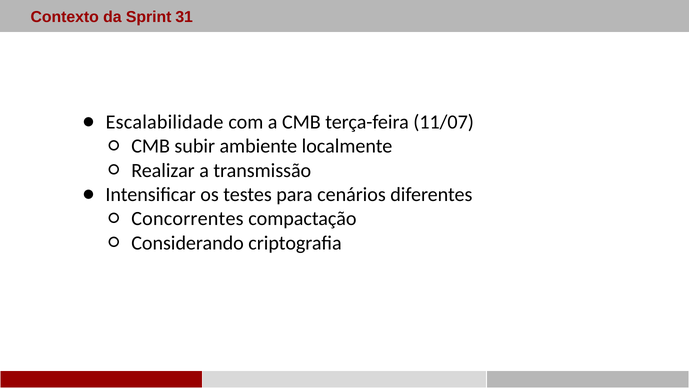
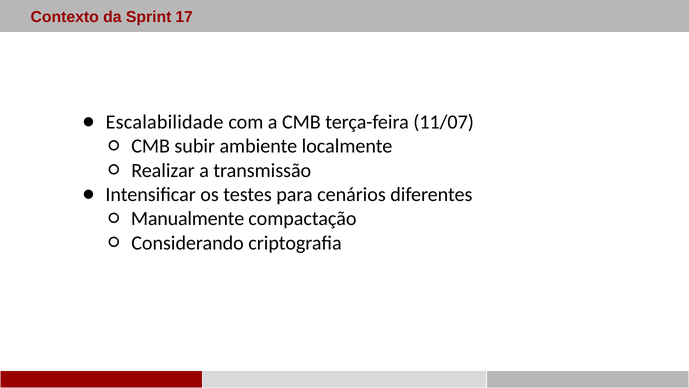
31: 31 -> 17
Concorrentes: Concorrentes -> Manualmente
